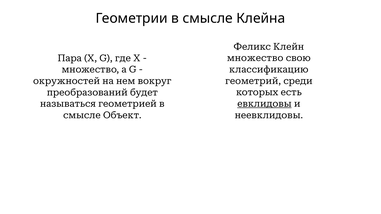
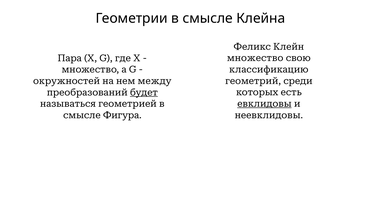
вокруг: вокруг -> между
будет underline: none -> present
Объект: Объект -> Фигура
